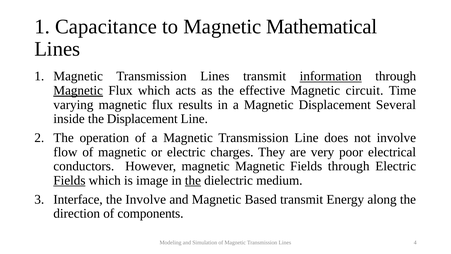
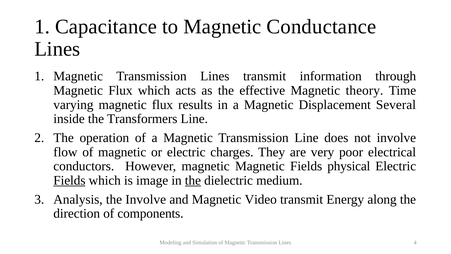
Mathematical: Mathematical -> Conductance
information underline: present -> none
Magnetic at (78, 90) underline: present -> none
circuit: circuit -> theory
the Displacement: Displacement -> Transformers
Fields through: through -> physical
Interface: Interface -> Analysis
Based: Based -> Video
